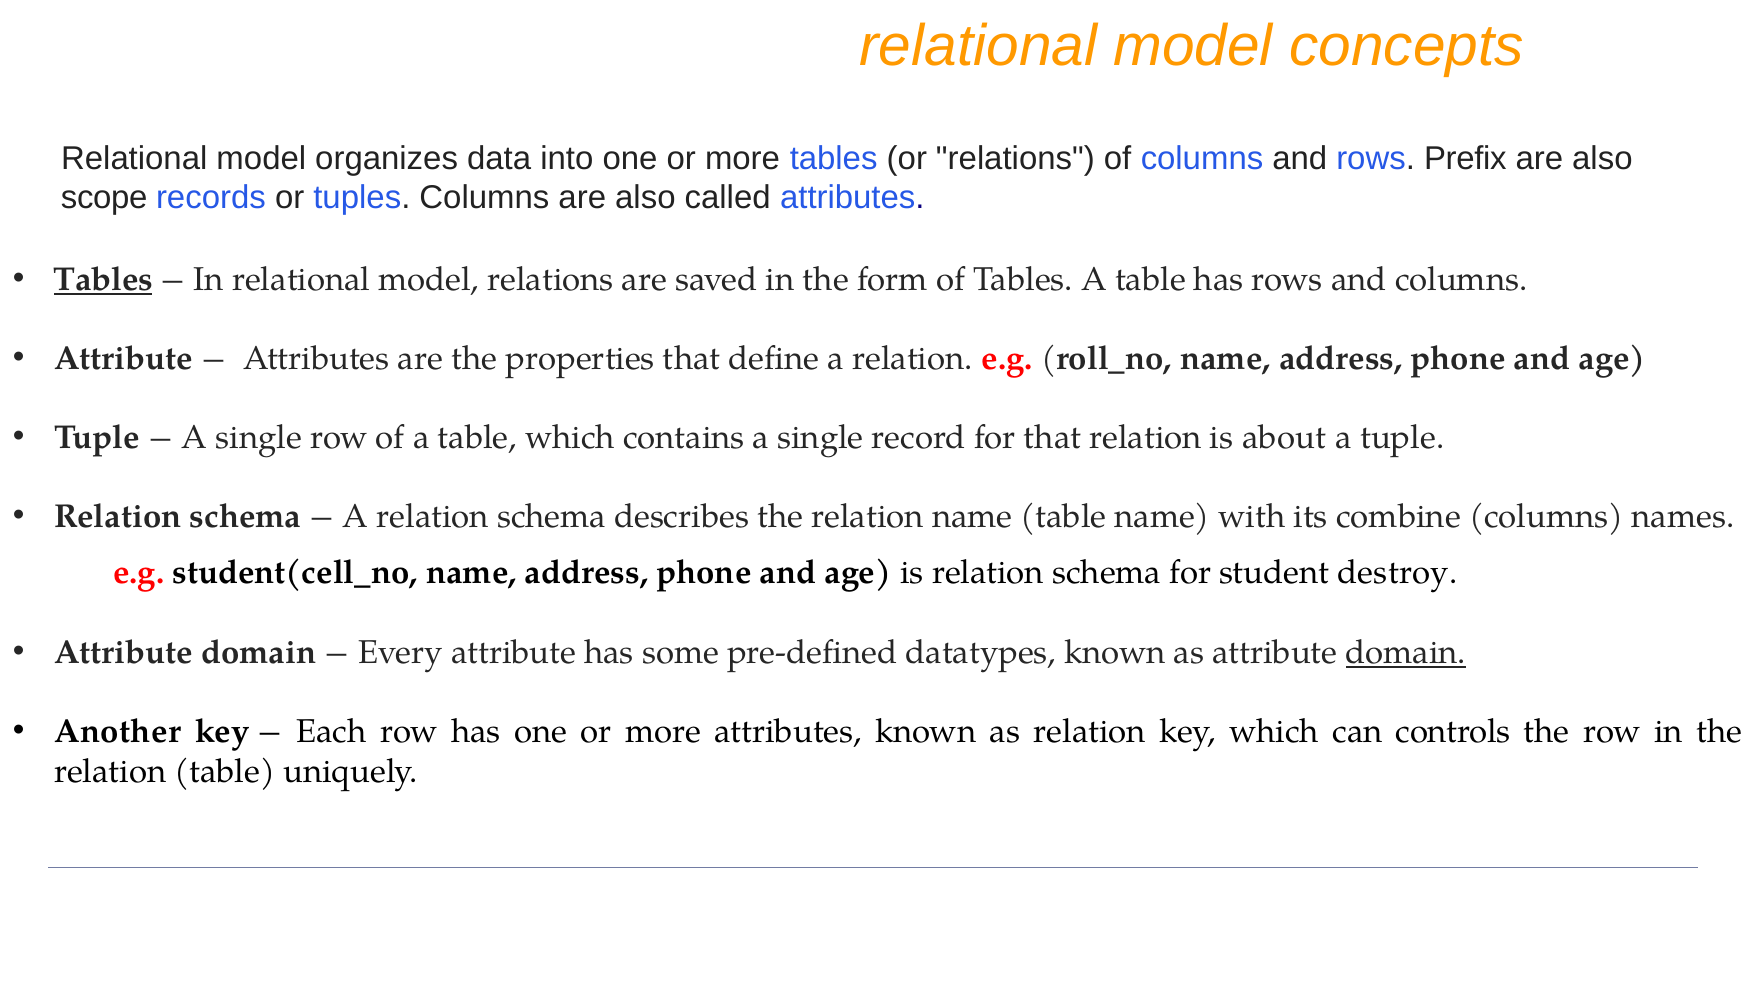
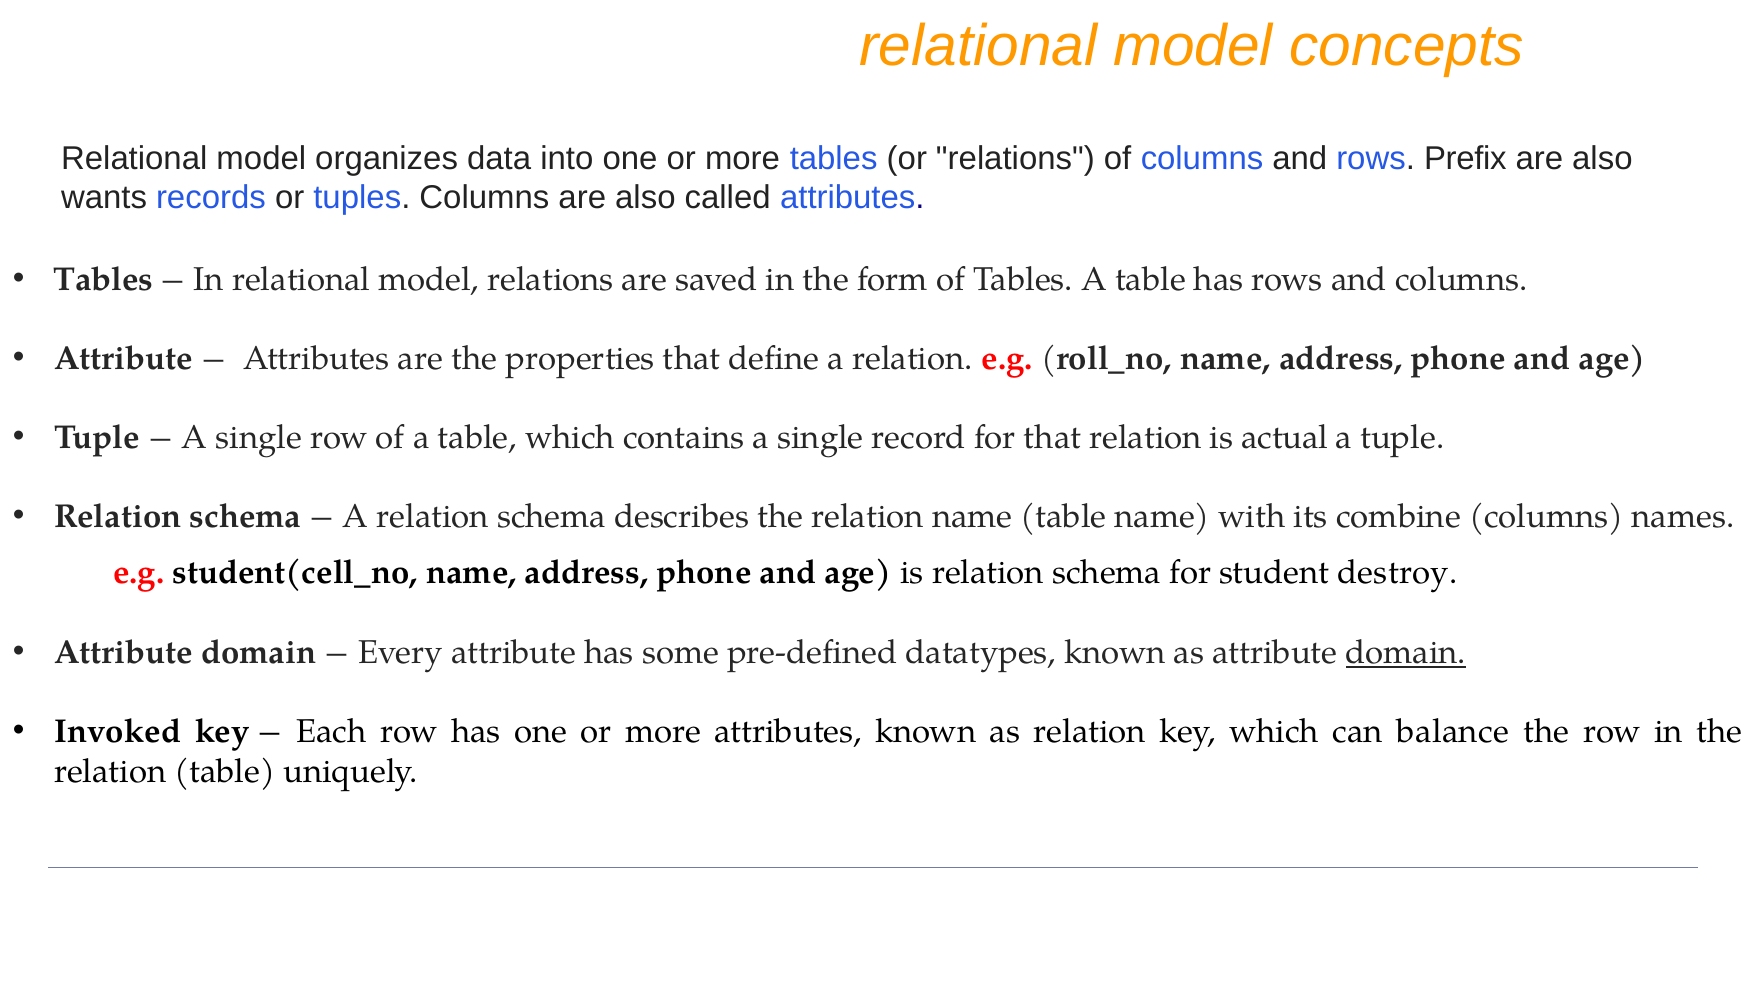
scope: scope -> wants
Tables at (103, 280) underline: present -> none
about: about -> actual
Another: Another -> Invoked
controls: controls -> balance
